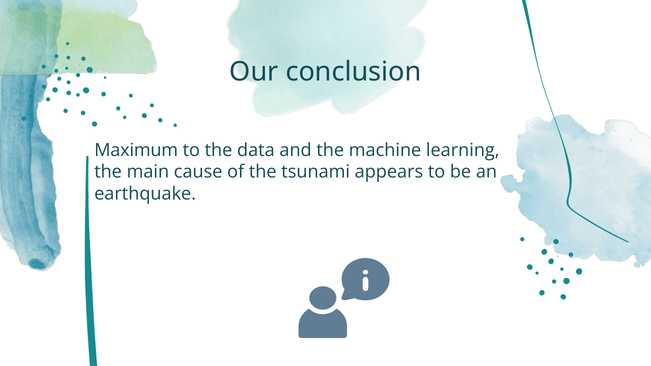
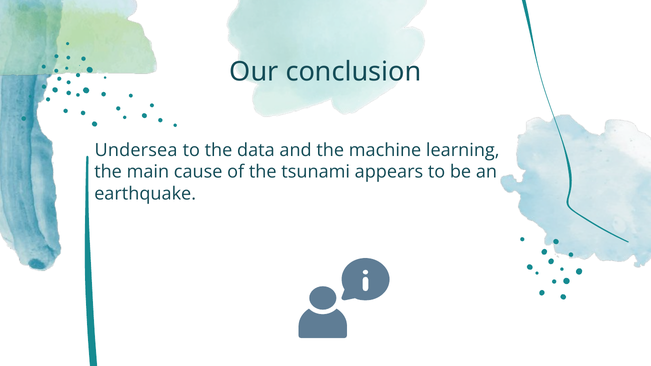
Maximum: Maximum -> Undersea
